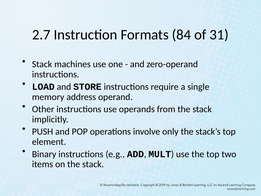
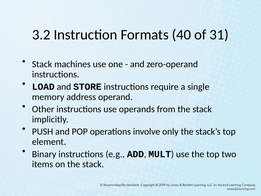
2.7: 2.7 -> 3.2
84: 84 -> 40
